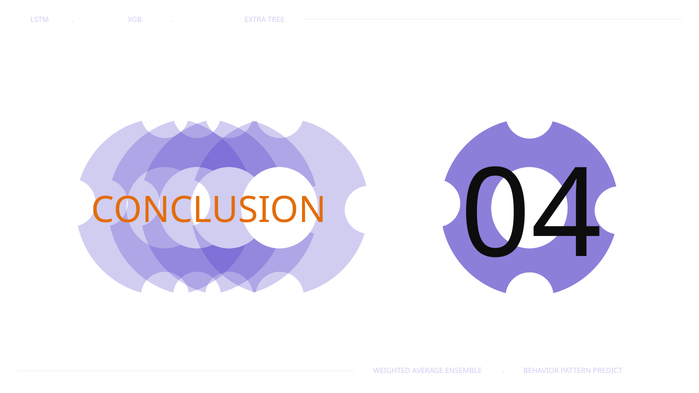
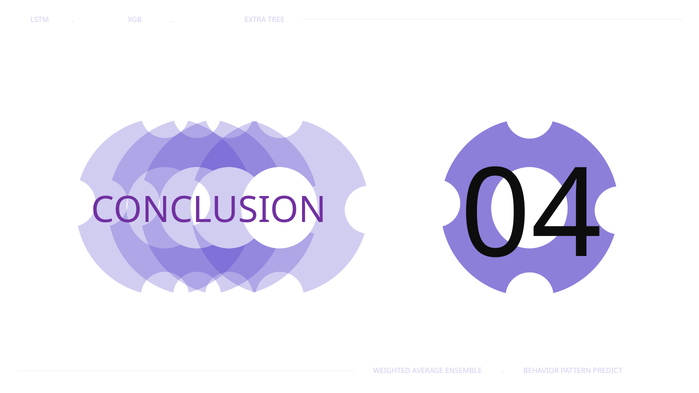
CONCLUSION colour: orange -> purple
